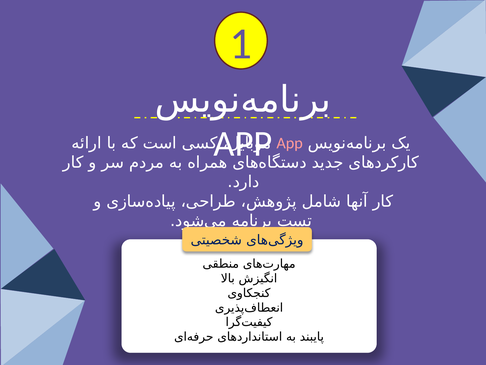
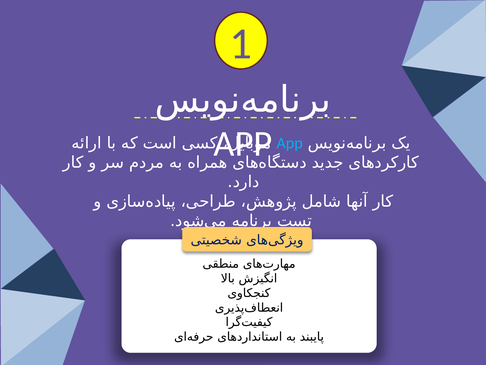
App at (290, 143) colour: pink -> light blue
